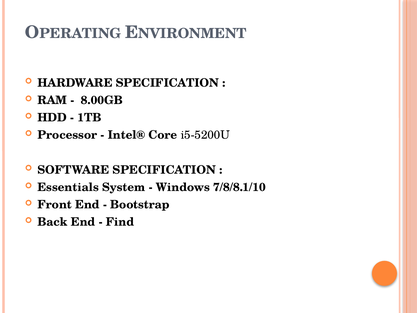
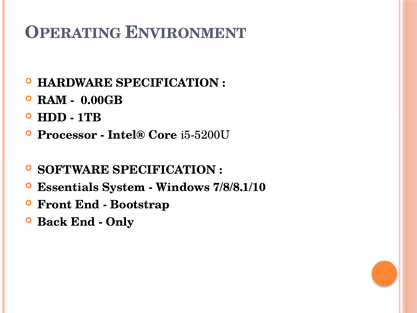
8.00GB: 8.00GB -> 0.00GB
Find: Find -> Only
